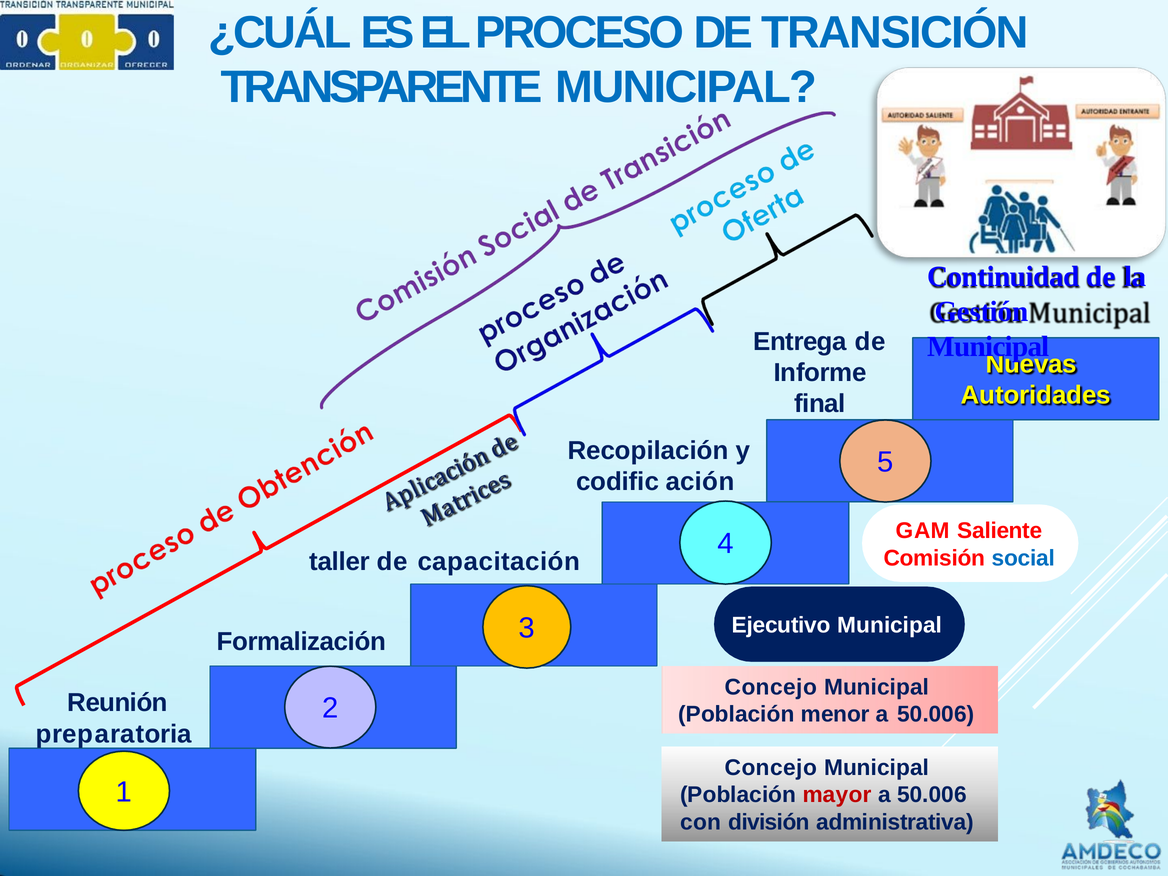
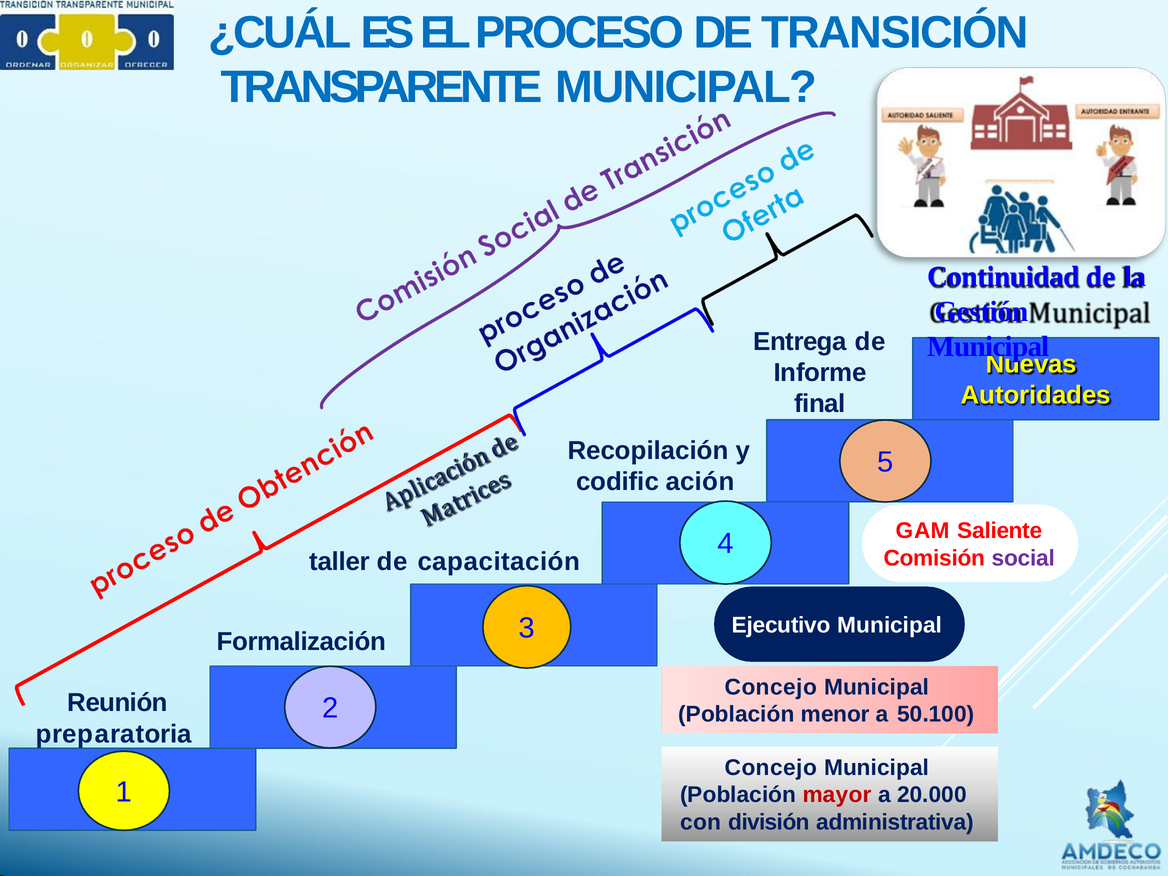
social colour: blue -> purple
menor a 50.006: 50.006 -> 50.100
50.006 at (932, 795): 50.006 -> 20.000
